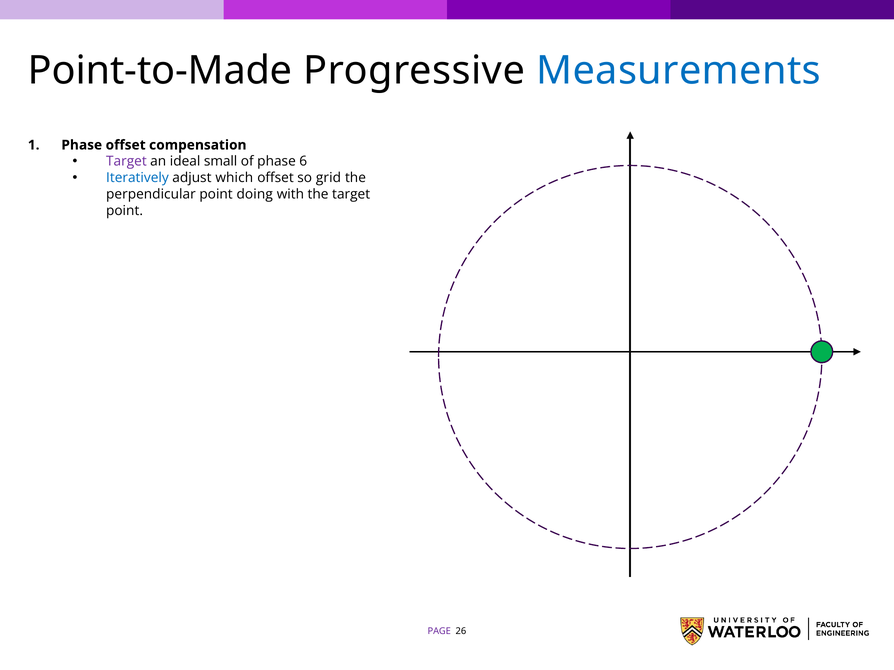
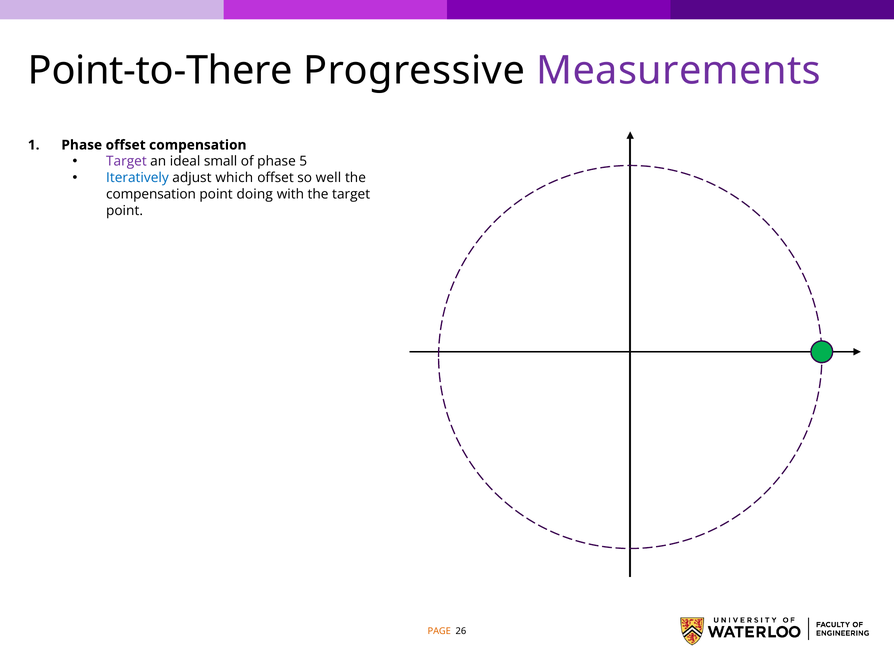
Point-to-Made: Point-to-Made -> Point-to-There
Measurements colour: blue -> purple
6: 6 -> 5
grid: grid -> well
perpendicular at (151, 194): perpendicular -> compensation
PAGE colour: purple -> orange
